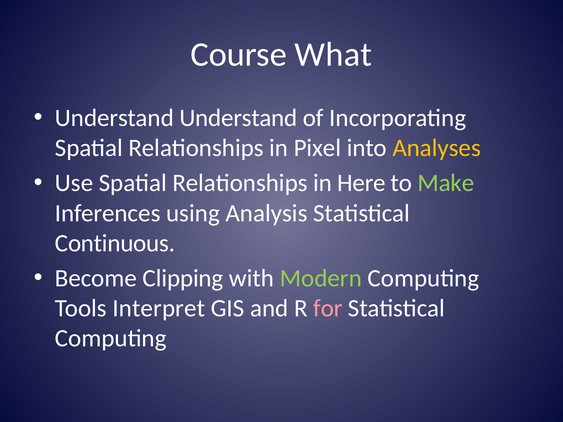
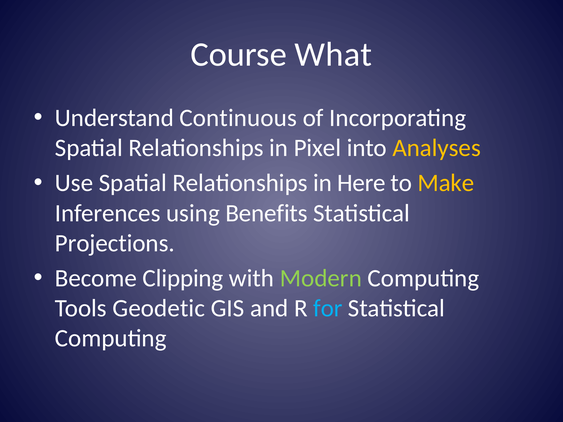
Understand Understand: Understand -> Continuous
Make colour: light green -> yellow
Analysis: Analysis -> Benefits
Continuous: Continuous -> Projections
Interpret: Interpret -> Geodetic
for colour: pink -> light blue
